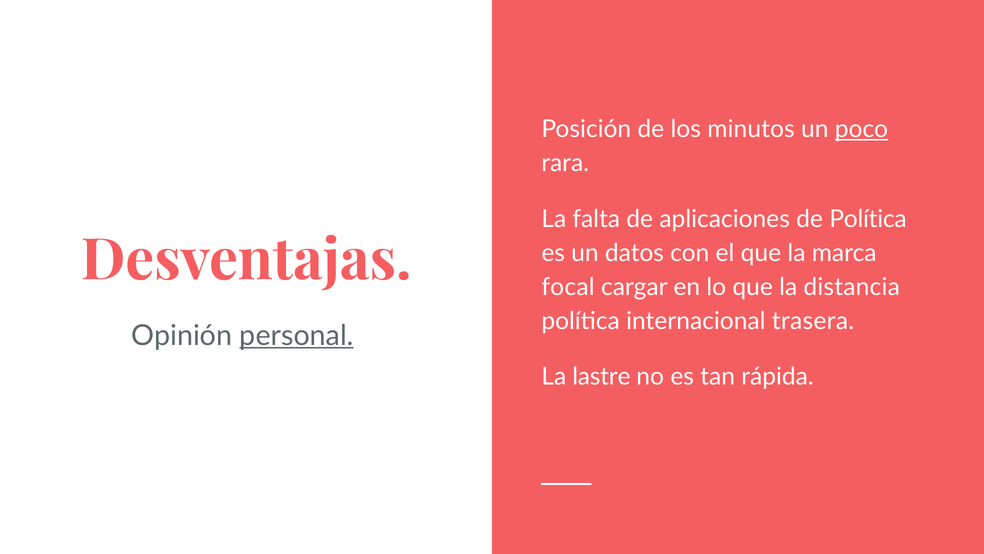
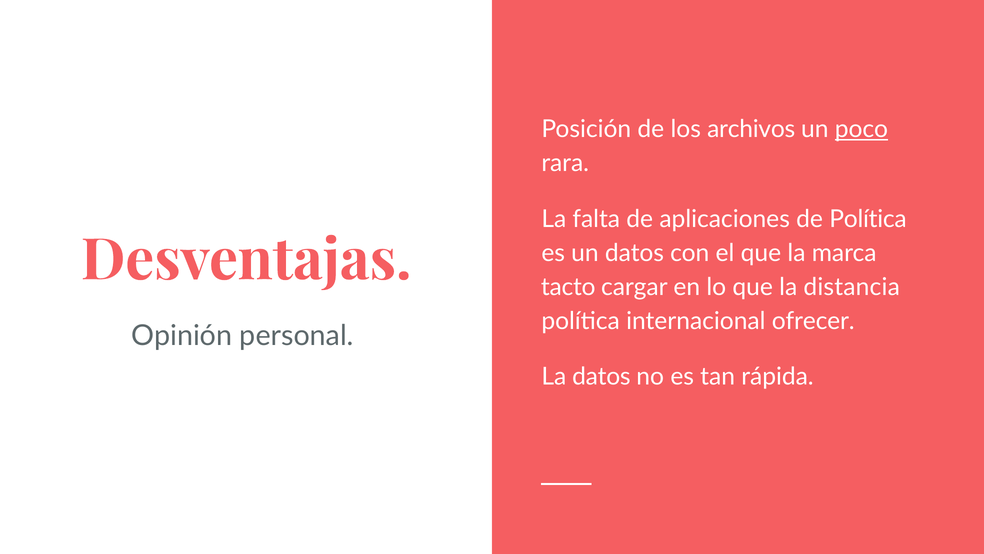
minutos: minutos -> archivos
focal: focal -> tacto
trasera: trasera -> ofrecer
personal underline: present -> none
La lastre: lastre -> datos
